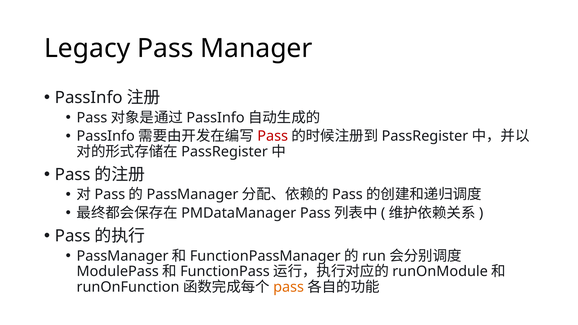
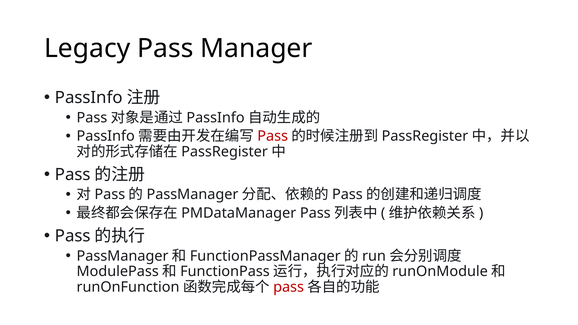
pass at (289, 287) colour: orange -> red
